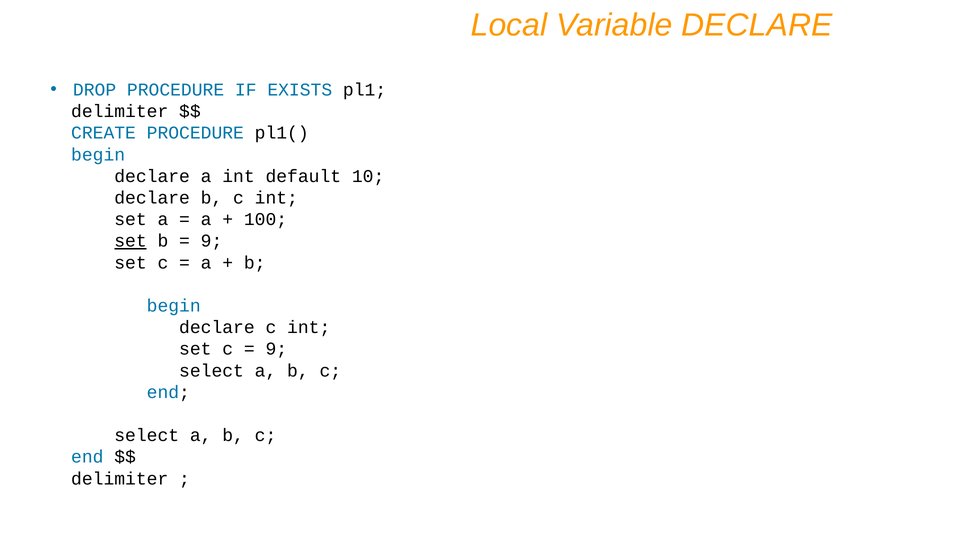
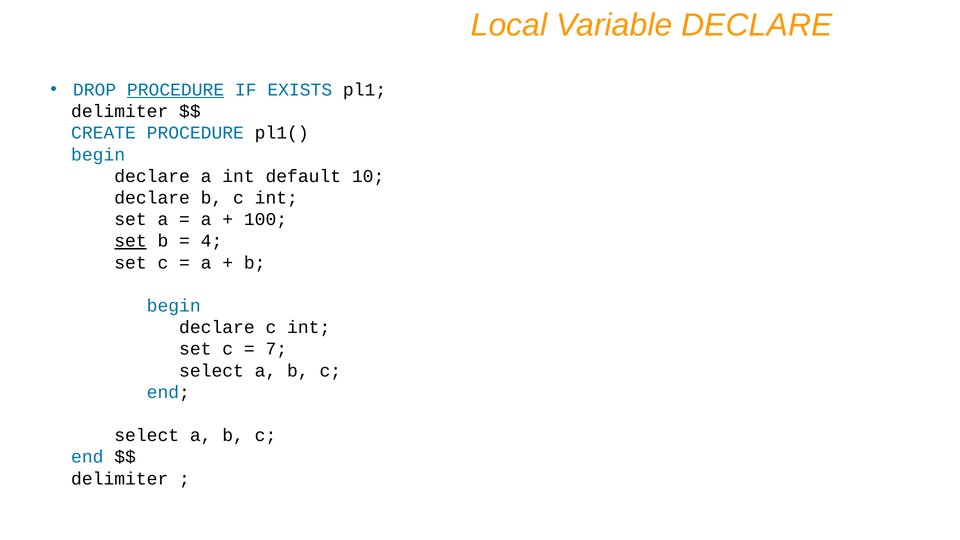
PROCEDURE at (176, 90) underline: none -> present
9 at (212, 241): 9 -> 4
9 at (276, 349): 9 -> 7
